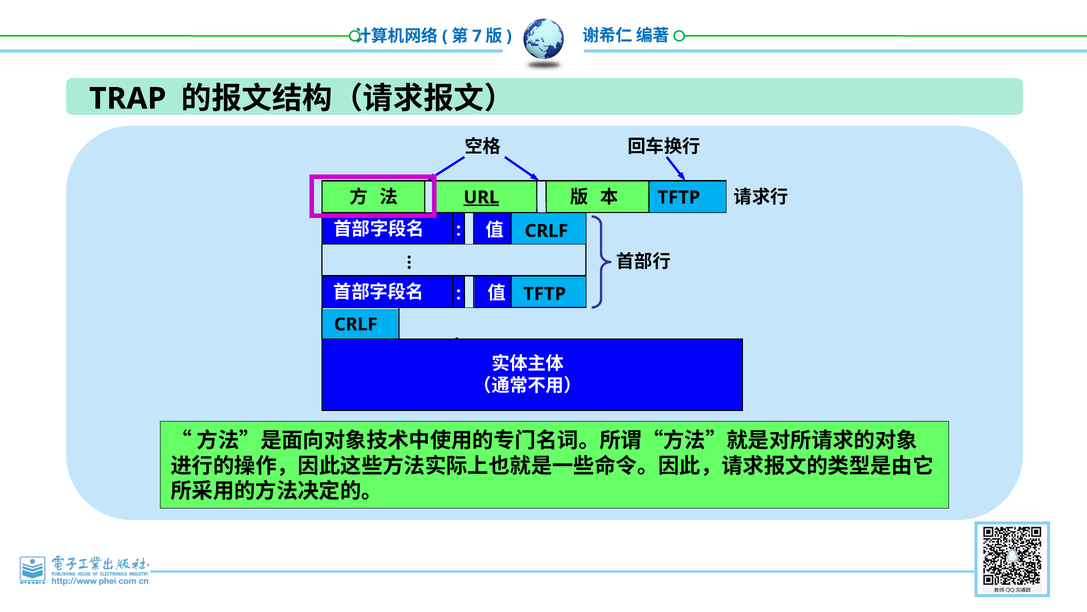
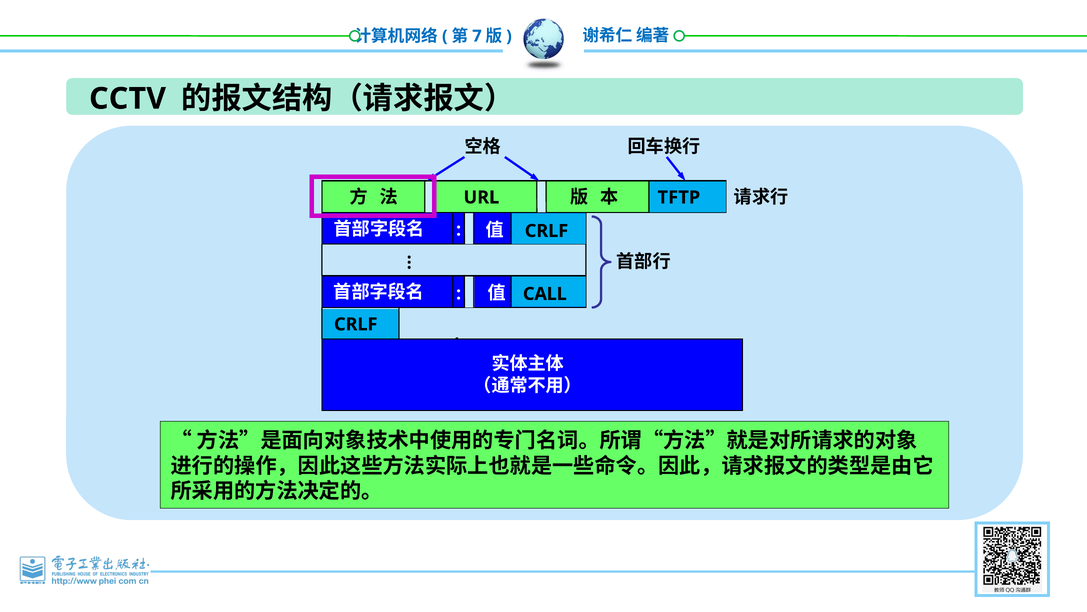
TRAP: TRAP -> CCTV
URL underline: present -> none
TFTP at (545, 294): TFTP -> CALL
